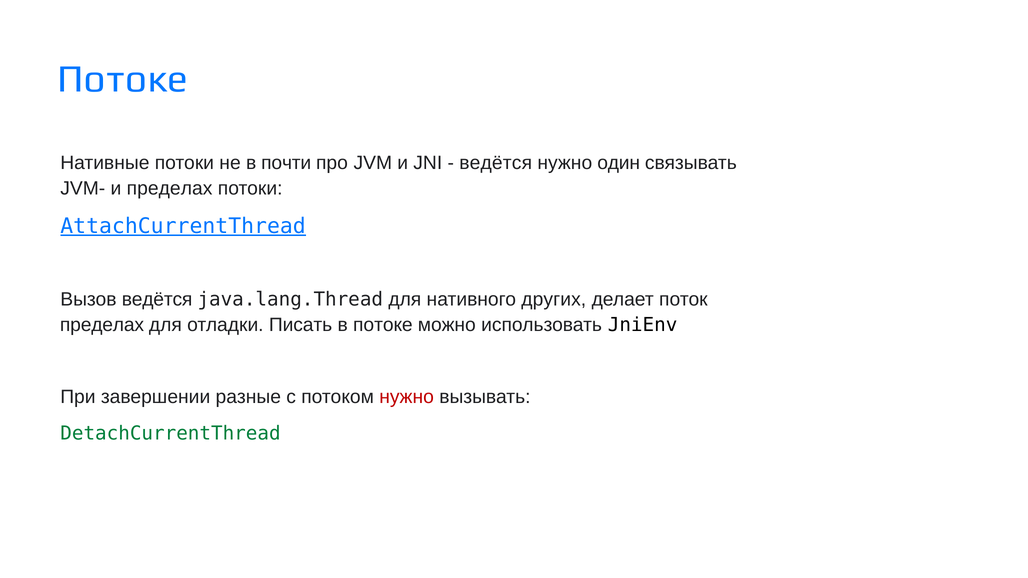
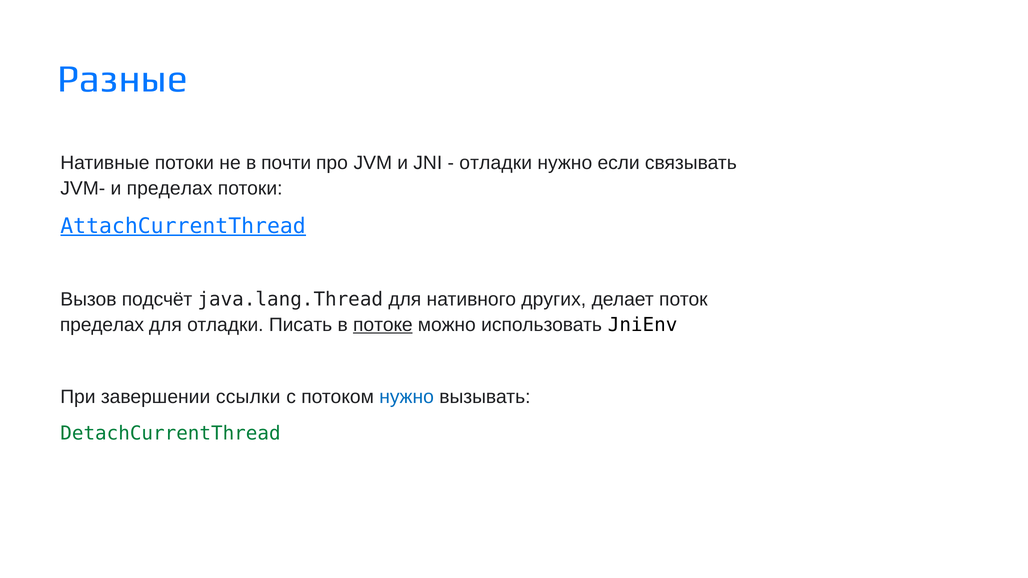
Потоке at (122, 79): Потоке -> Разные
ведётся at (496, 163): ведётся -> отладки
один: один -> если
Вызов ведётся: ведётся -> подсчёт
потоке at (383, 325) underline: none -> present
разные: разные -> ссылки
нужно at (407, 397) colour: red -> blue
